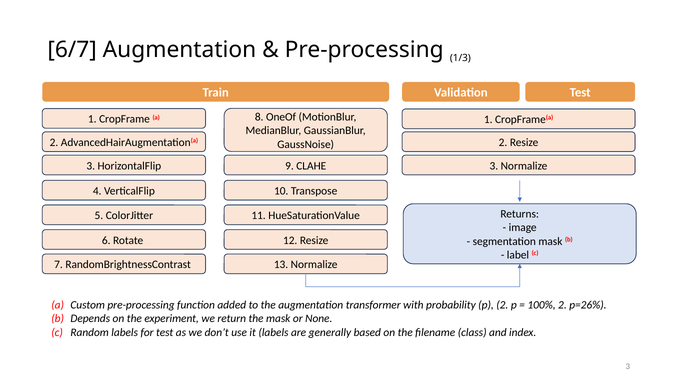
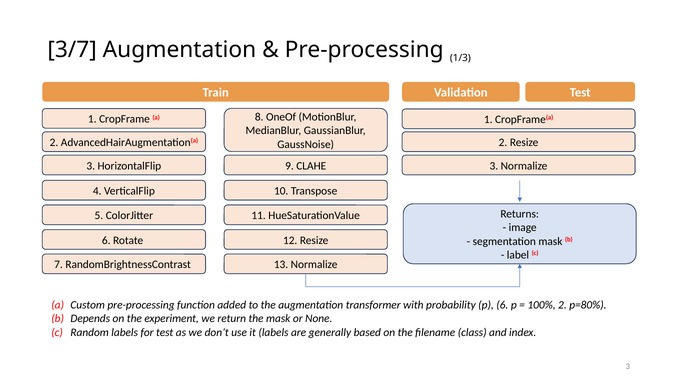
6/7: 6/7 -> 3/7
p 2: 2 -> 6
p=26%: p=26% -> p=80%
